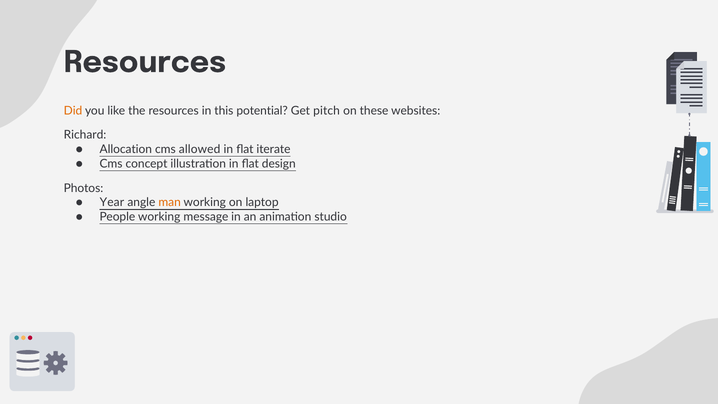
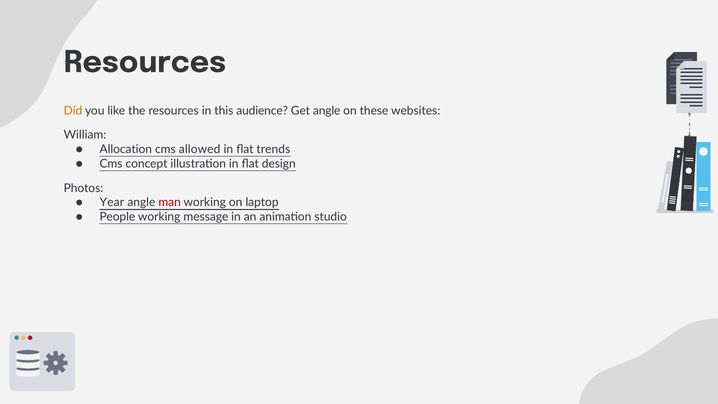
potential: potential -> audience
Get pitch: pitch -> angle
Richard: Richard -> William
iterate: iterate -> trends
man colour: orange -> red
